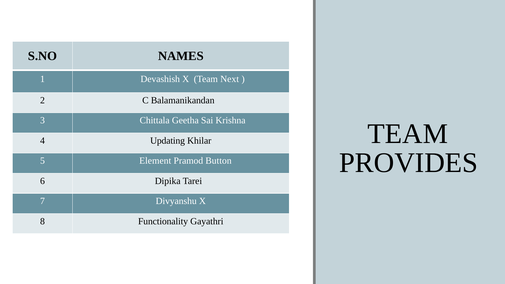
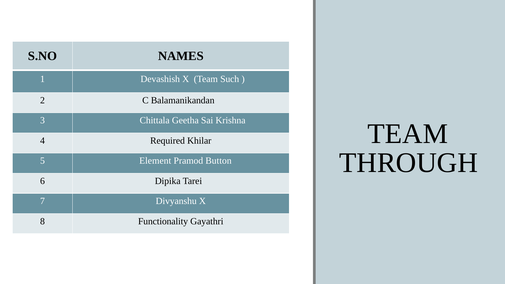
Next: Next -> Such
Updating: Updating -> Required
PROVIDES: PROVIDES -> THROUGH
